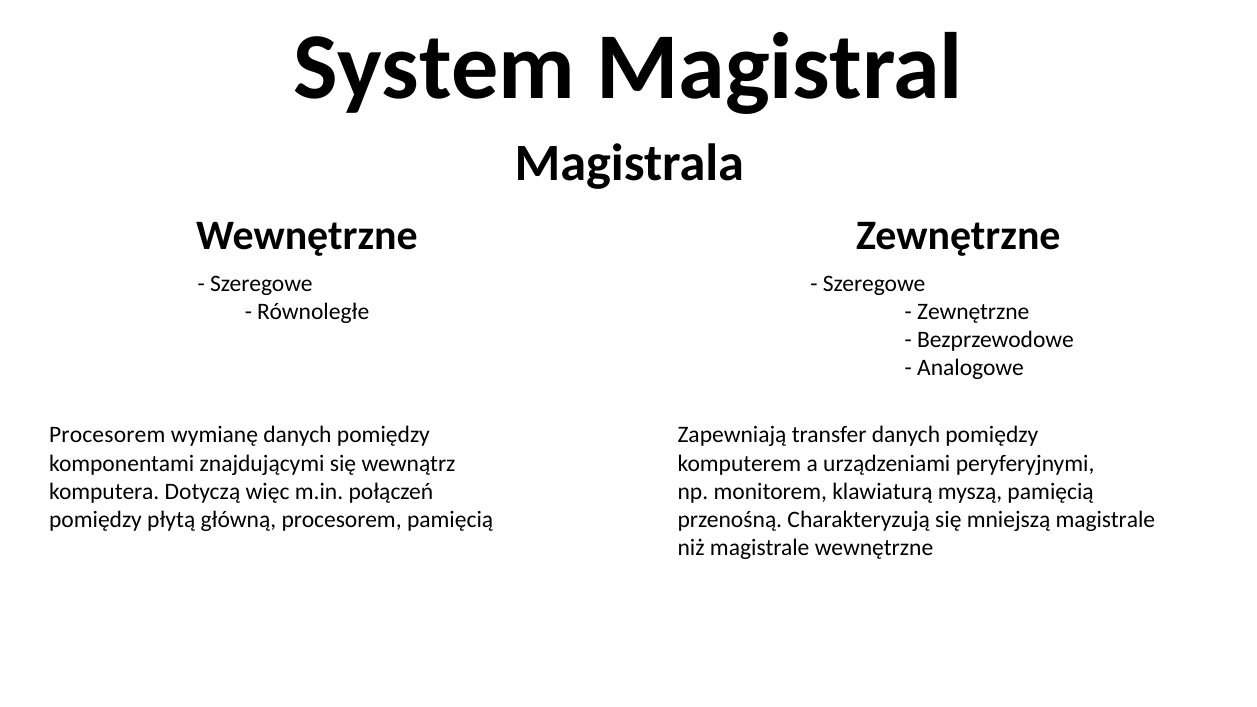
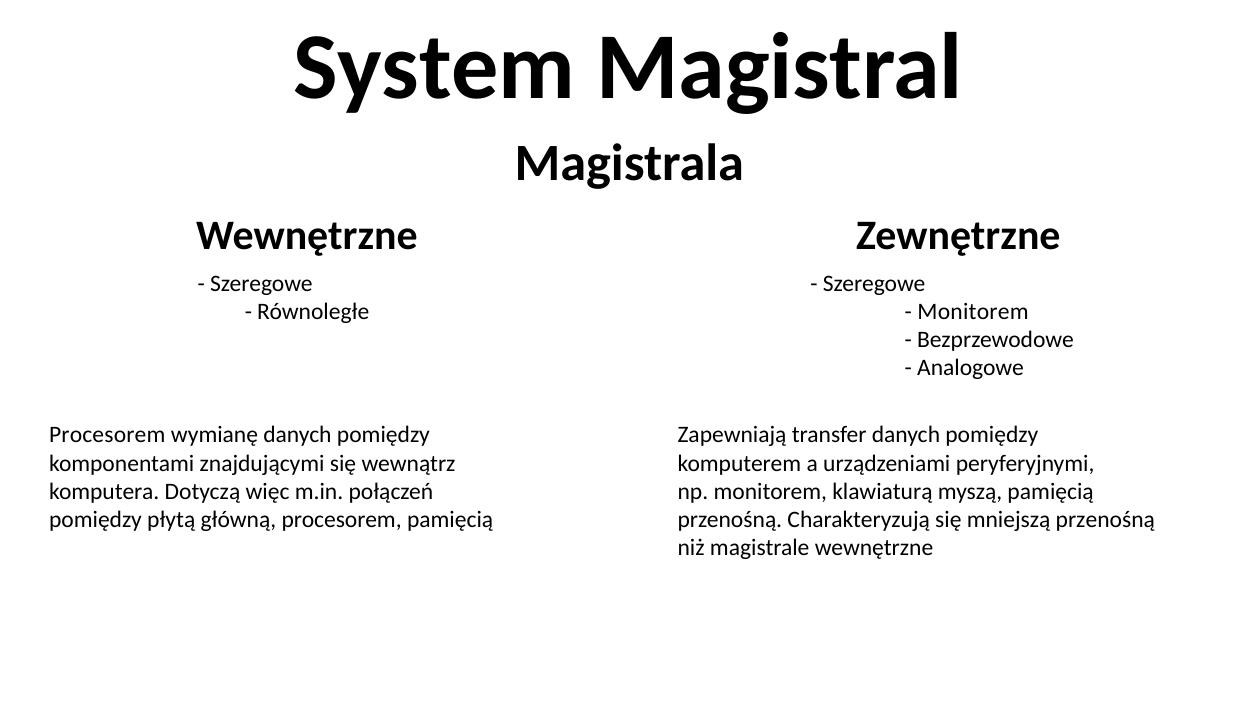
Zewnętrzne at (973, 312): Zewnętrzne -> Monitorem
mniejszą magistrale: magistrale -> przenośną
